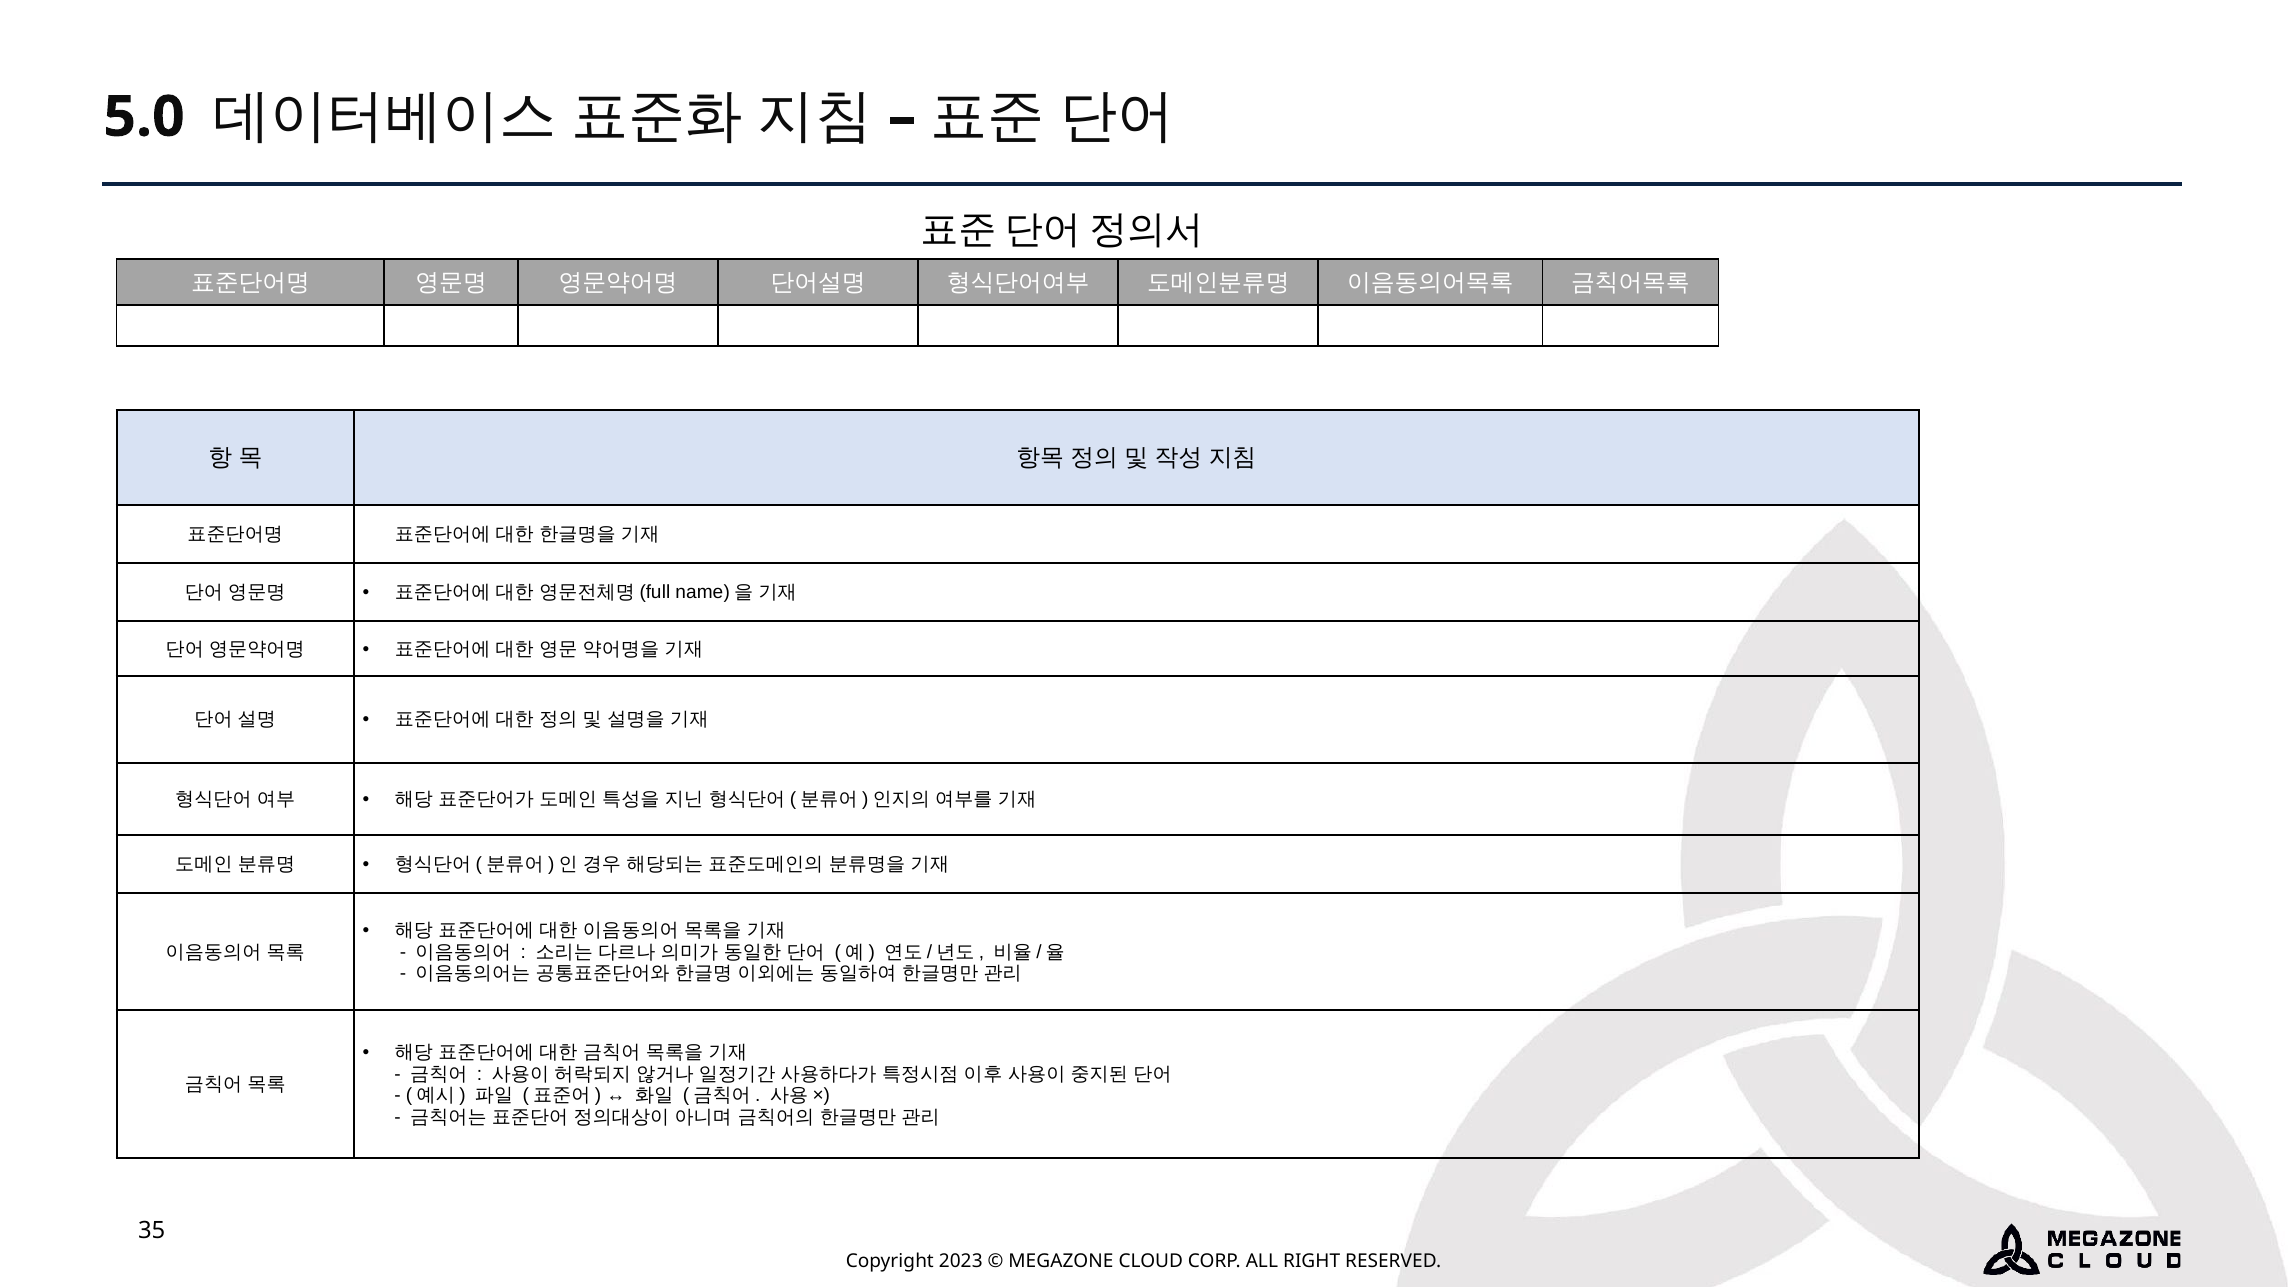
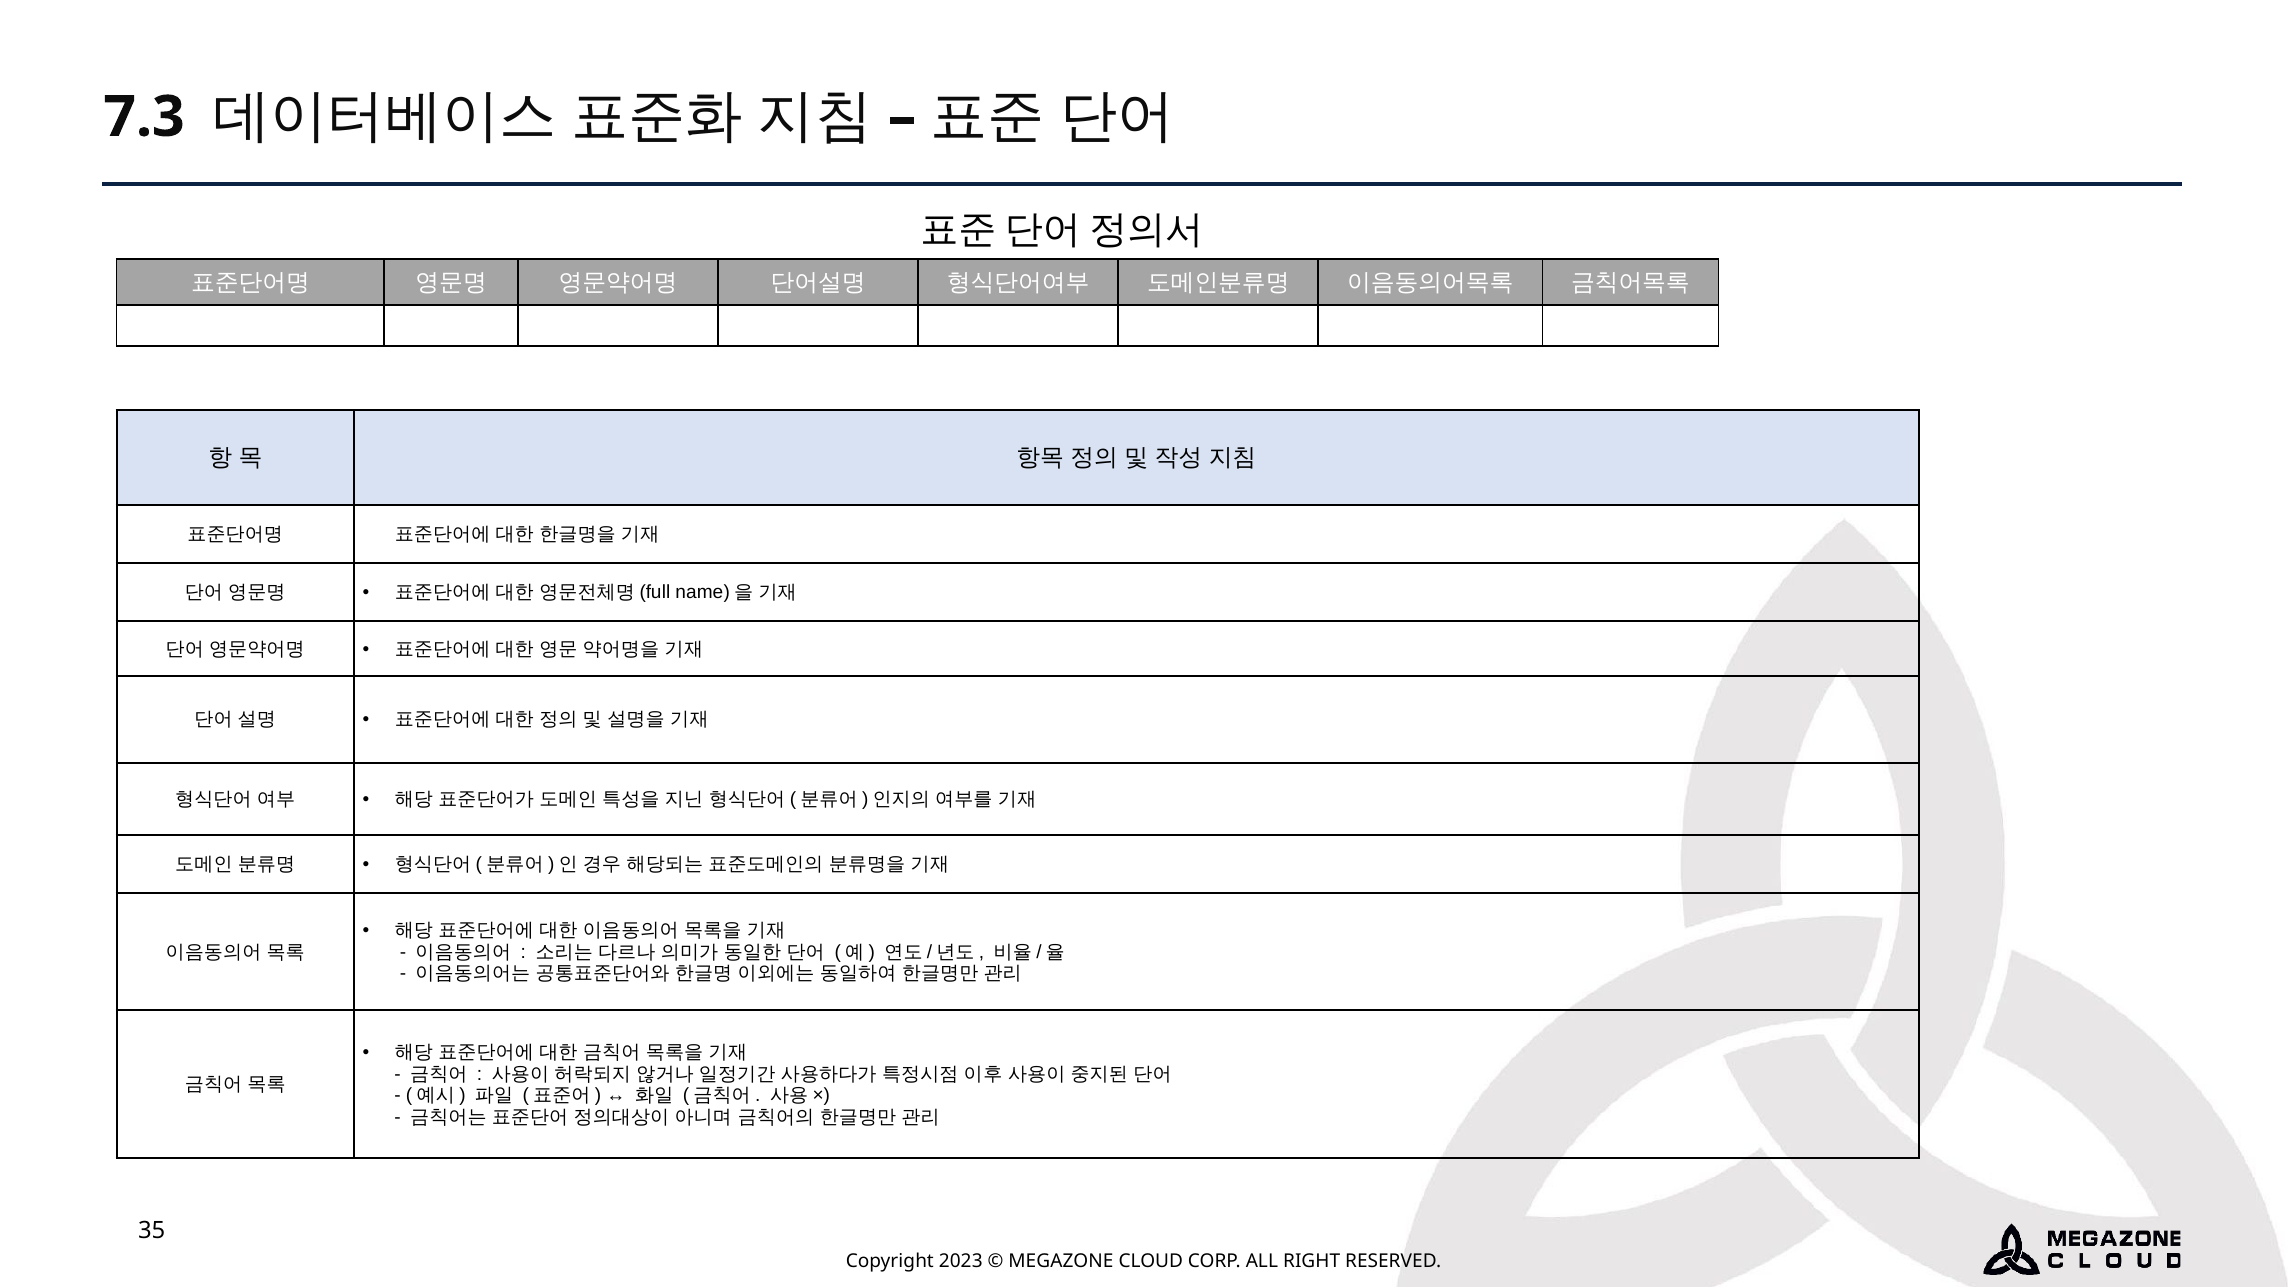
5.0: 5.0 -> 7.3
